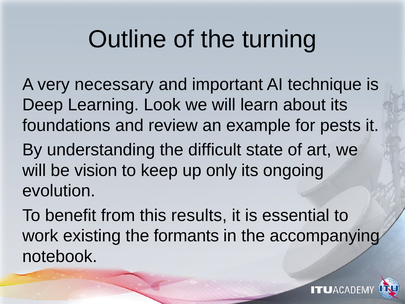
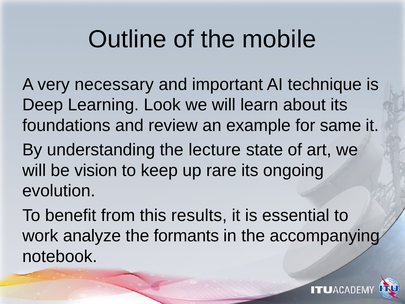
turning: turning -> mobile
pests: pests -> same
difficult: difficult -> lecture
only: only -> rare
existing: existing -> analyze
